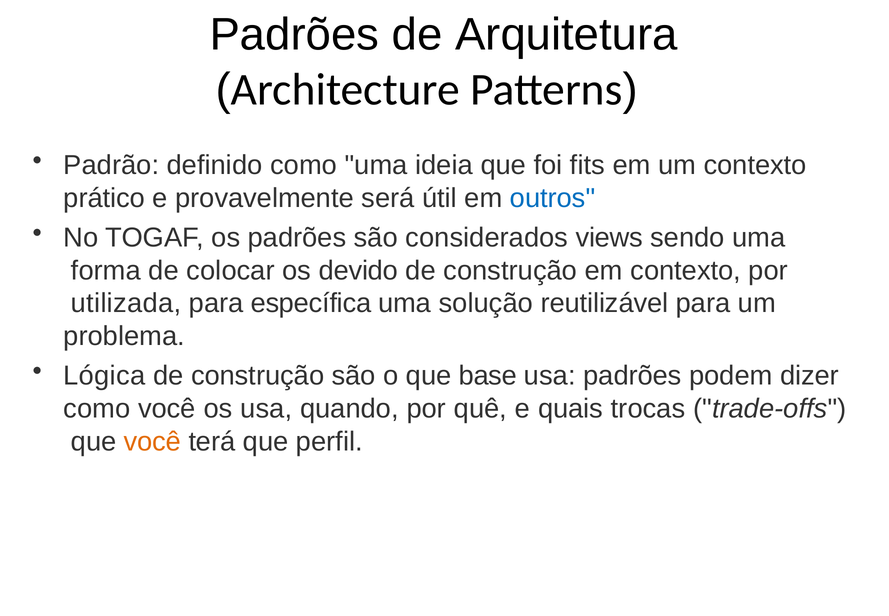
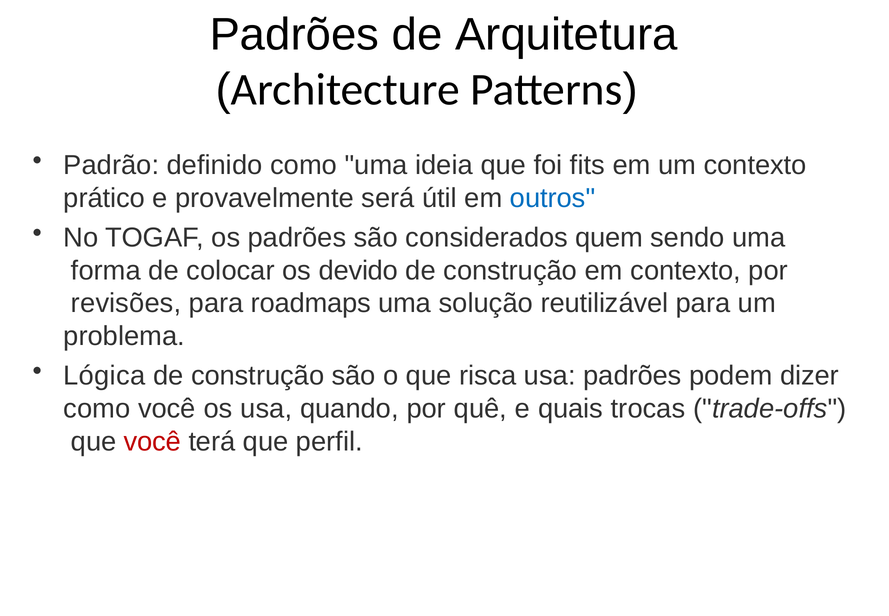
views: views -> quem
utilizada: utilizada -> revisões
específica: específica -> roadmaps
base: base -> risca
você at (152, 441) colour: orange -> red
